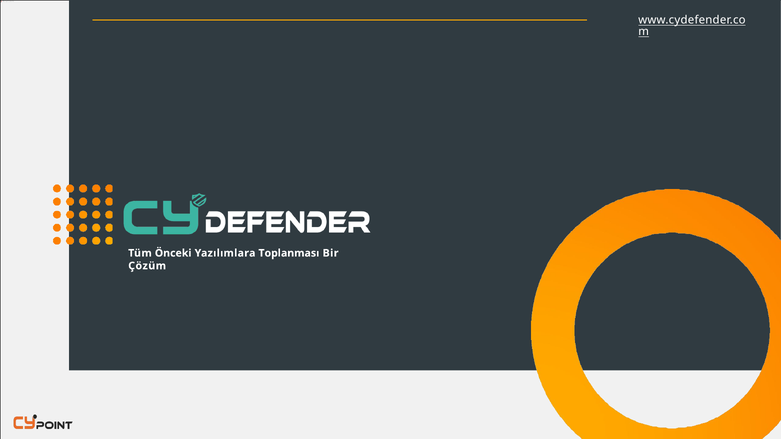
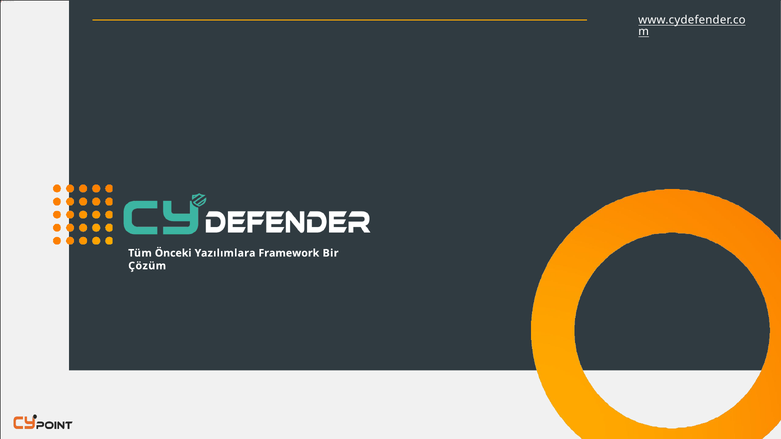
Toplanması: Toplanması -> Framework
